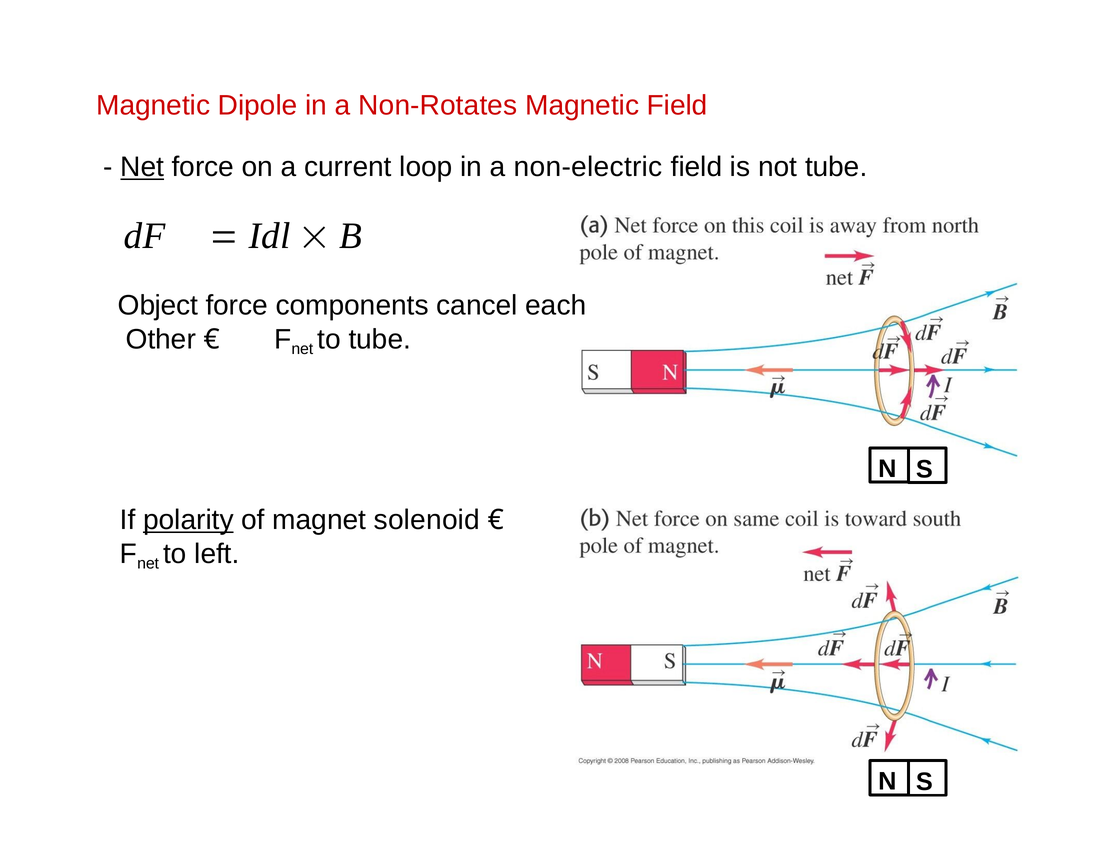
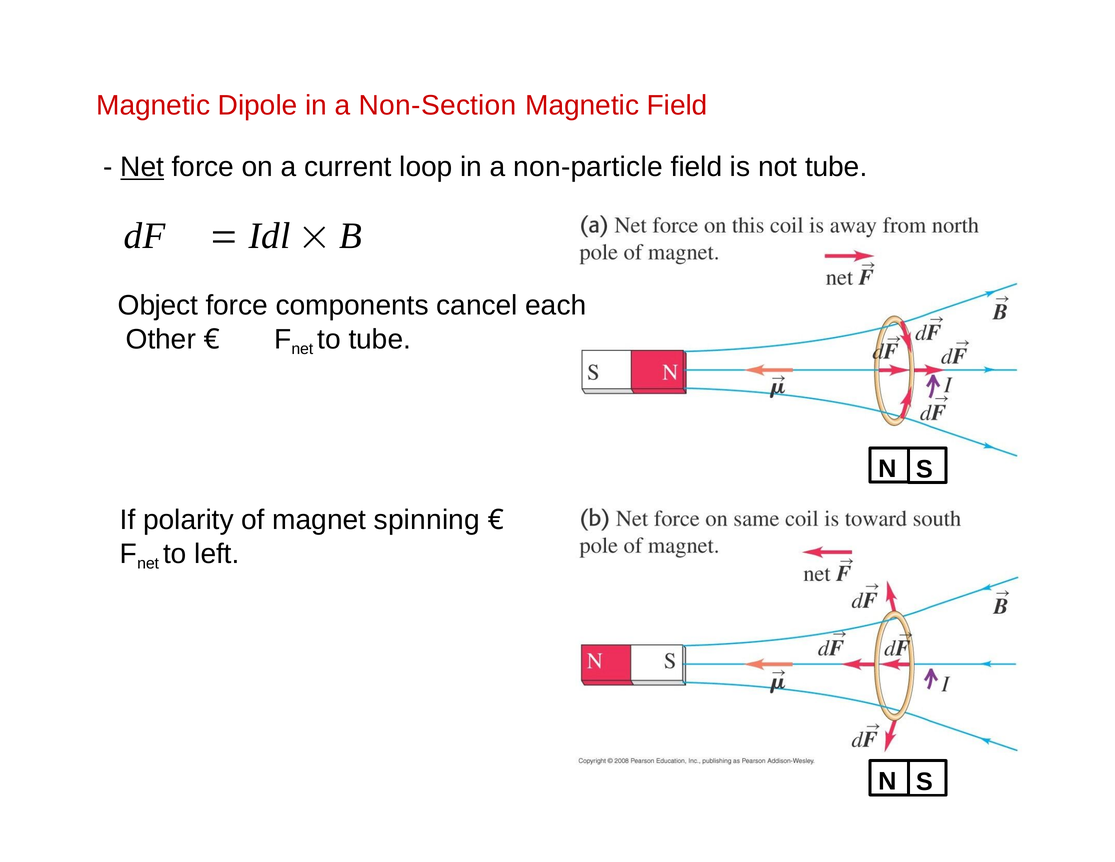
Non-Rotates: Non-Rotates -> Non-Section
non-electric: non-electric -> non-particle
polarity underline: present -> none
solenoid: solenoid -> spinning
